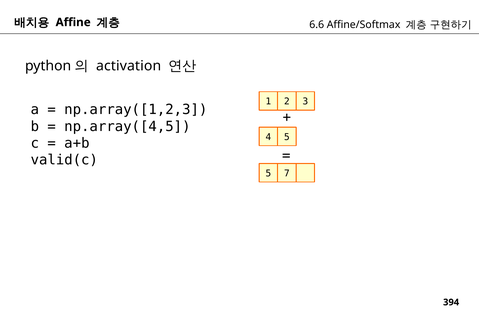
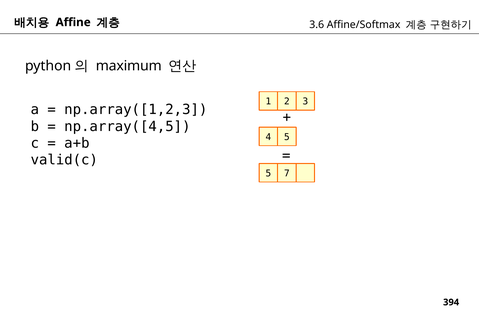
6.6: 6.6 -> 3.6
activation: activation -> maximum
